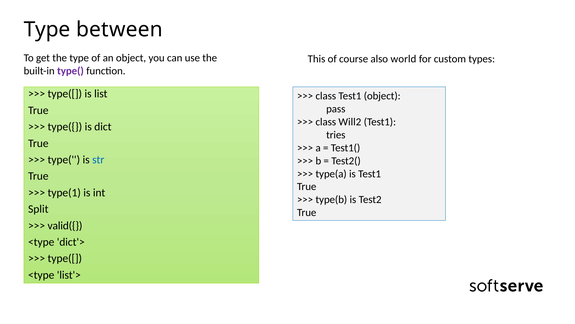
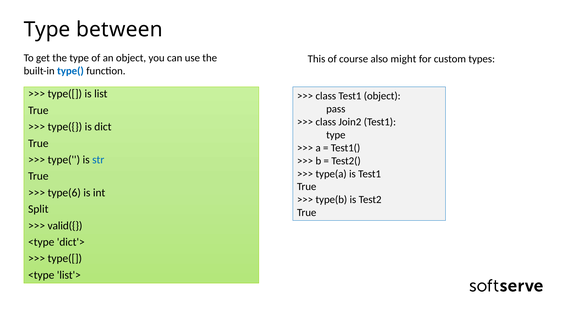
world: world -> might
type( at (70, 71) colour: purple -> blue
Will2: Will2 -> Join2
tries at (336, 135): tries -> type
type(1: type(1 -> type(6
